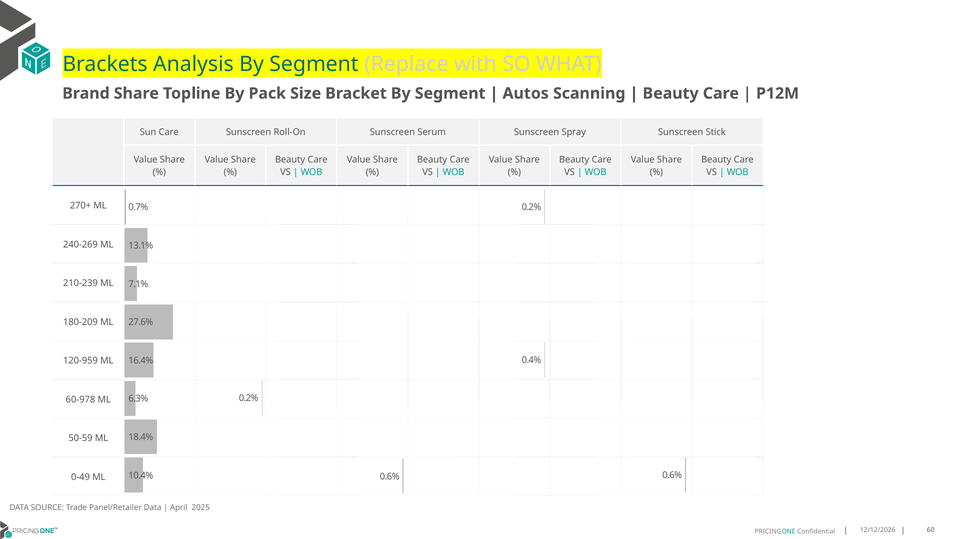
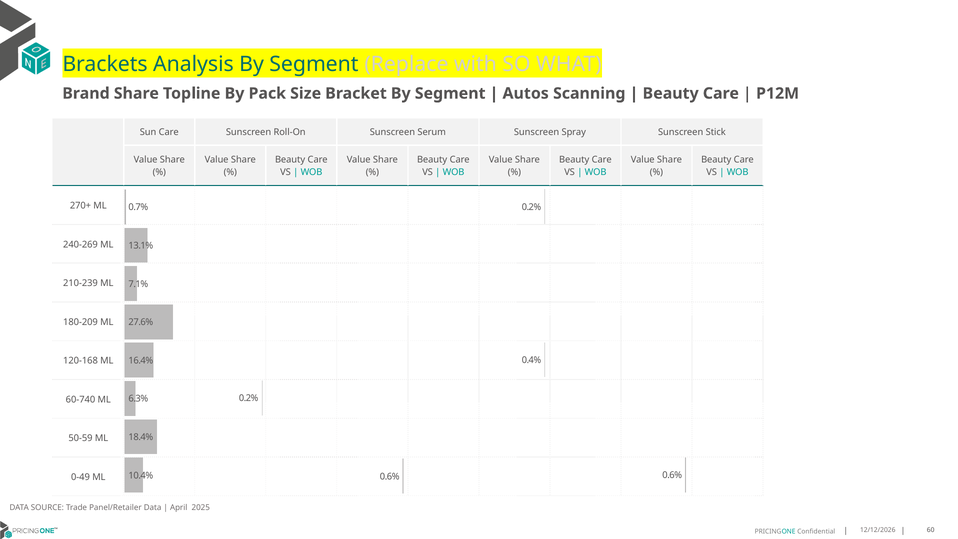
120-959: 120-959 -> 120-168
60-978: 60-978 -> 60-740
